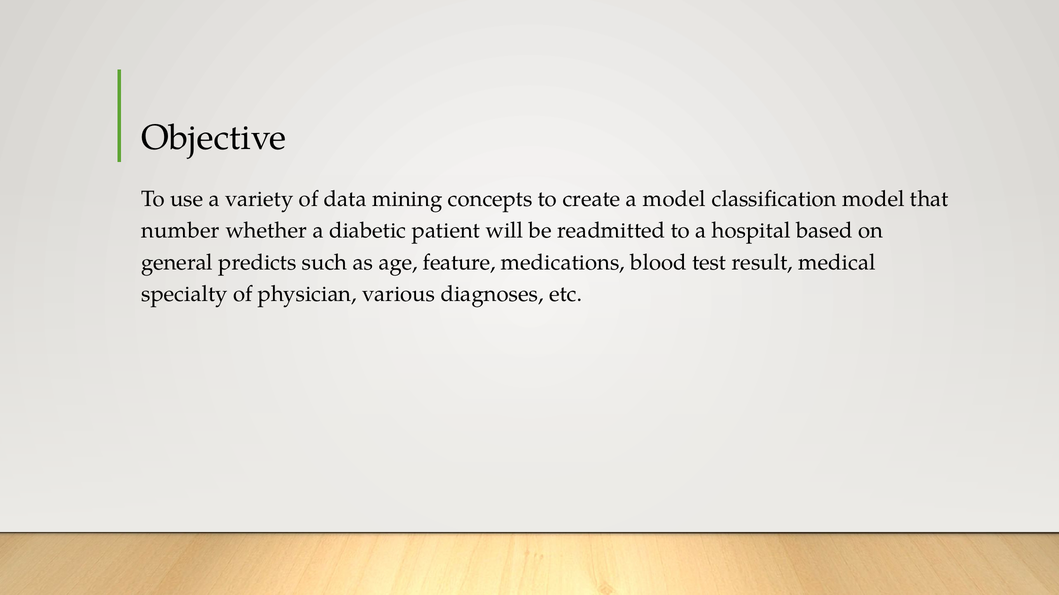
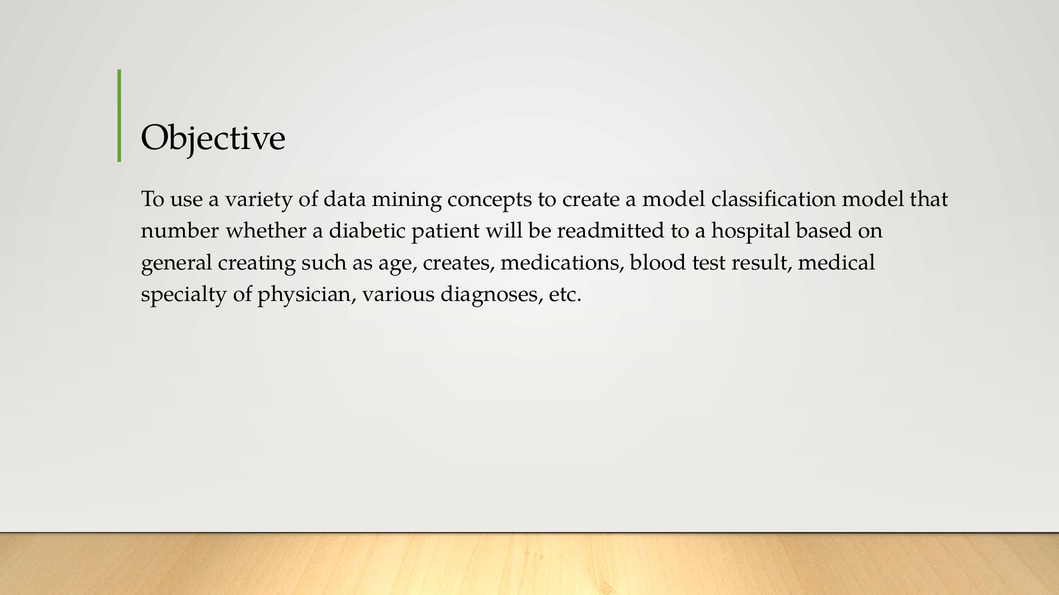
predicts: predicts -> creating
feature: feature -> creates
